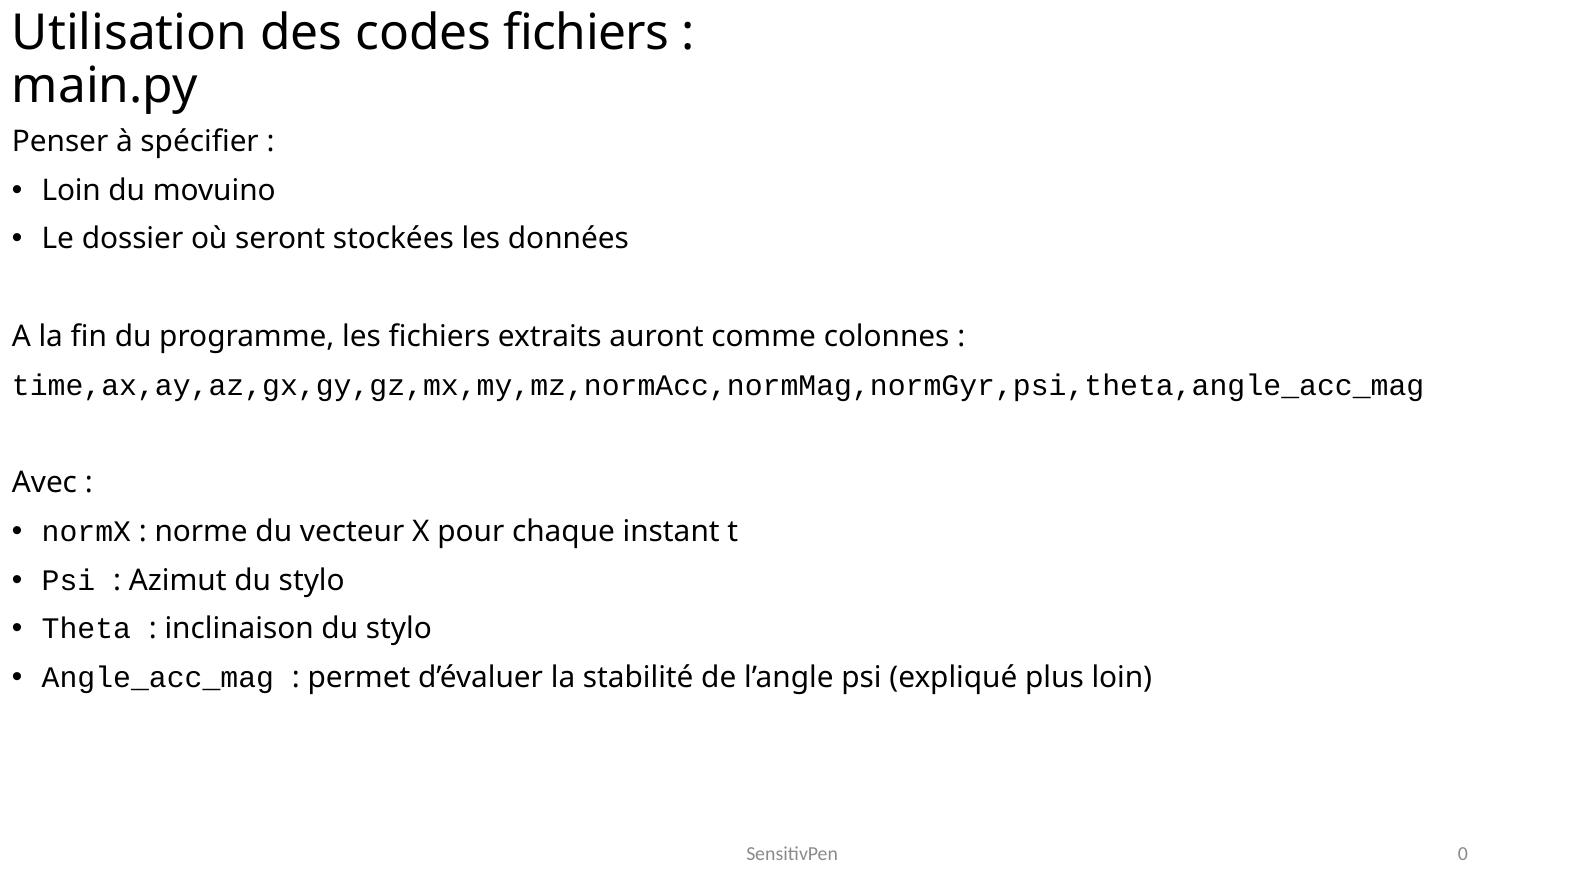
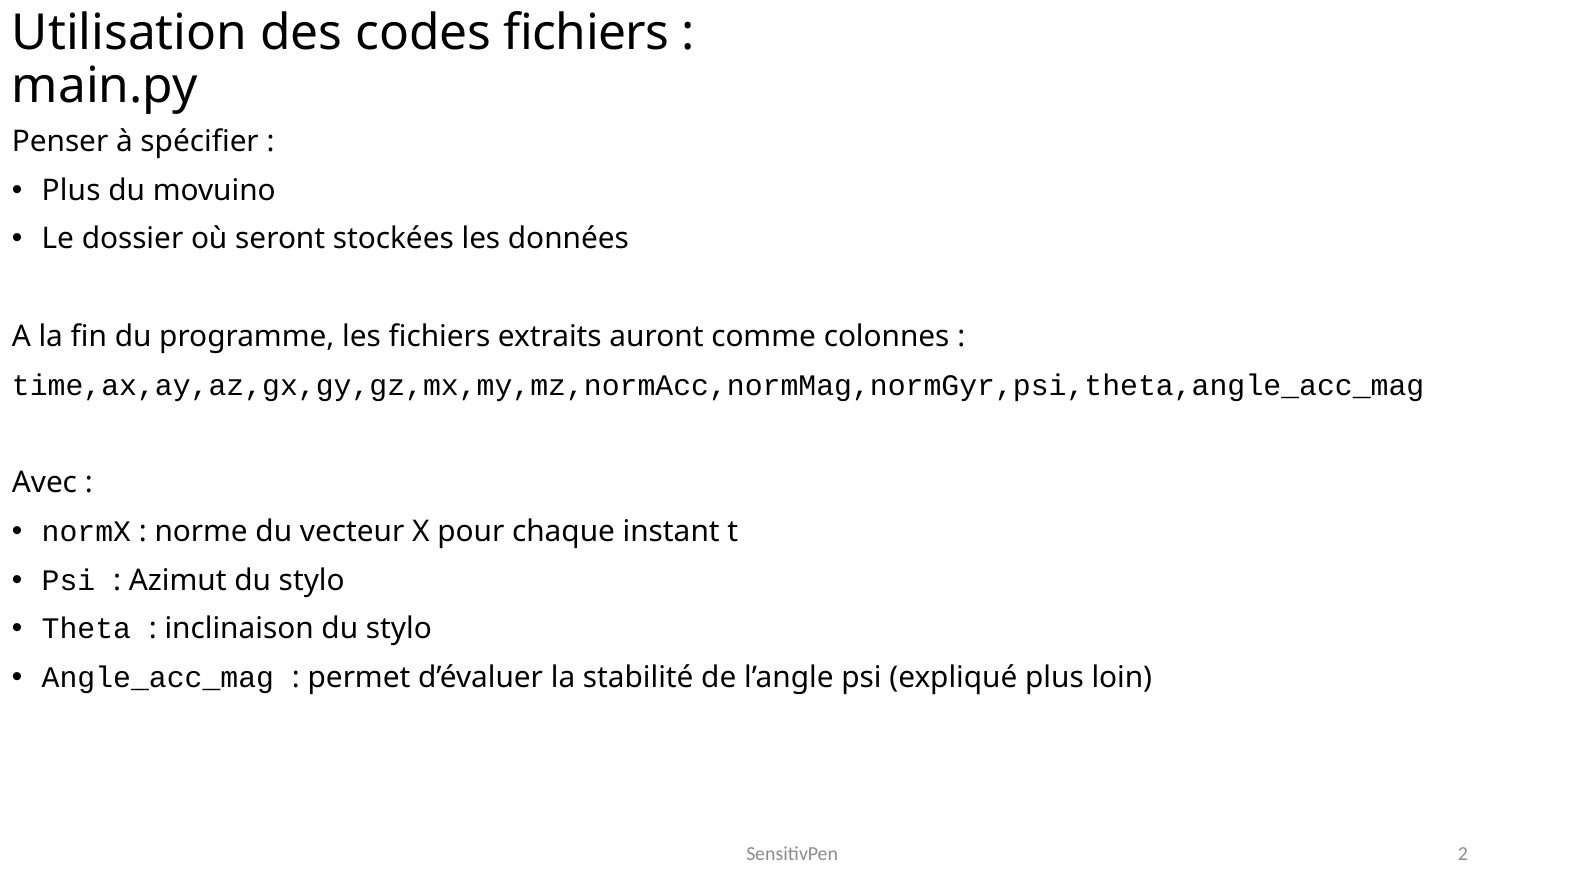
Loin at (71, 190): Loin -> Plus
0: 0 -> 2
